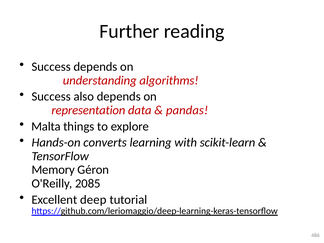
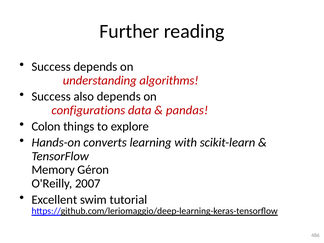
representation: representation -> configurations
Malta: Malta -> Colon
2085: 2085 -> 2007
deep: deep -> swim
